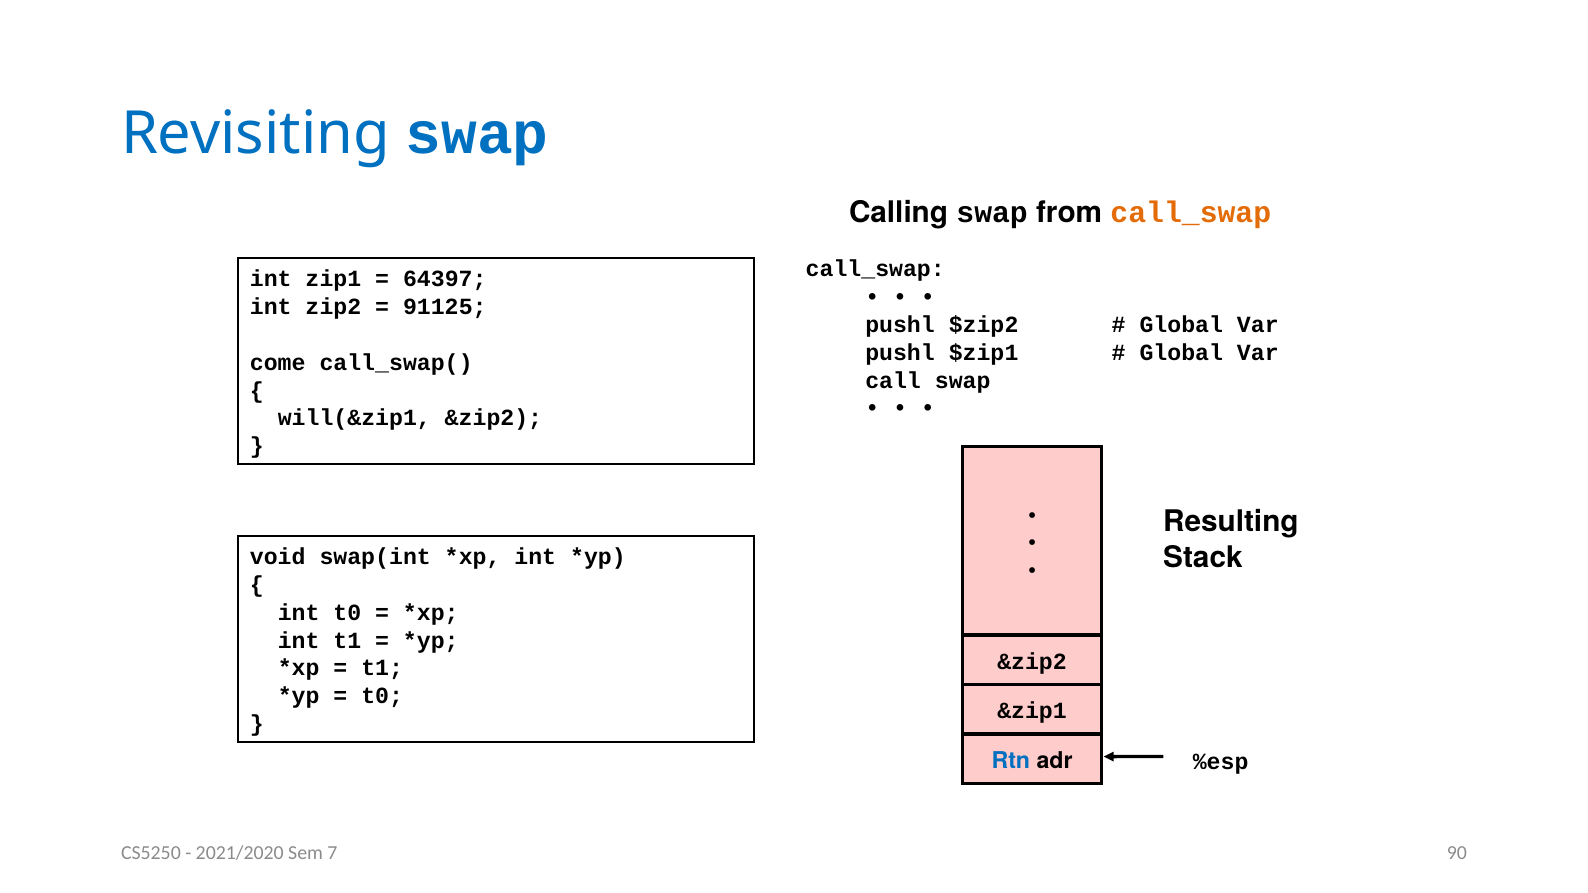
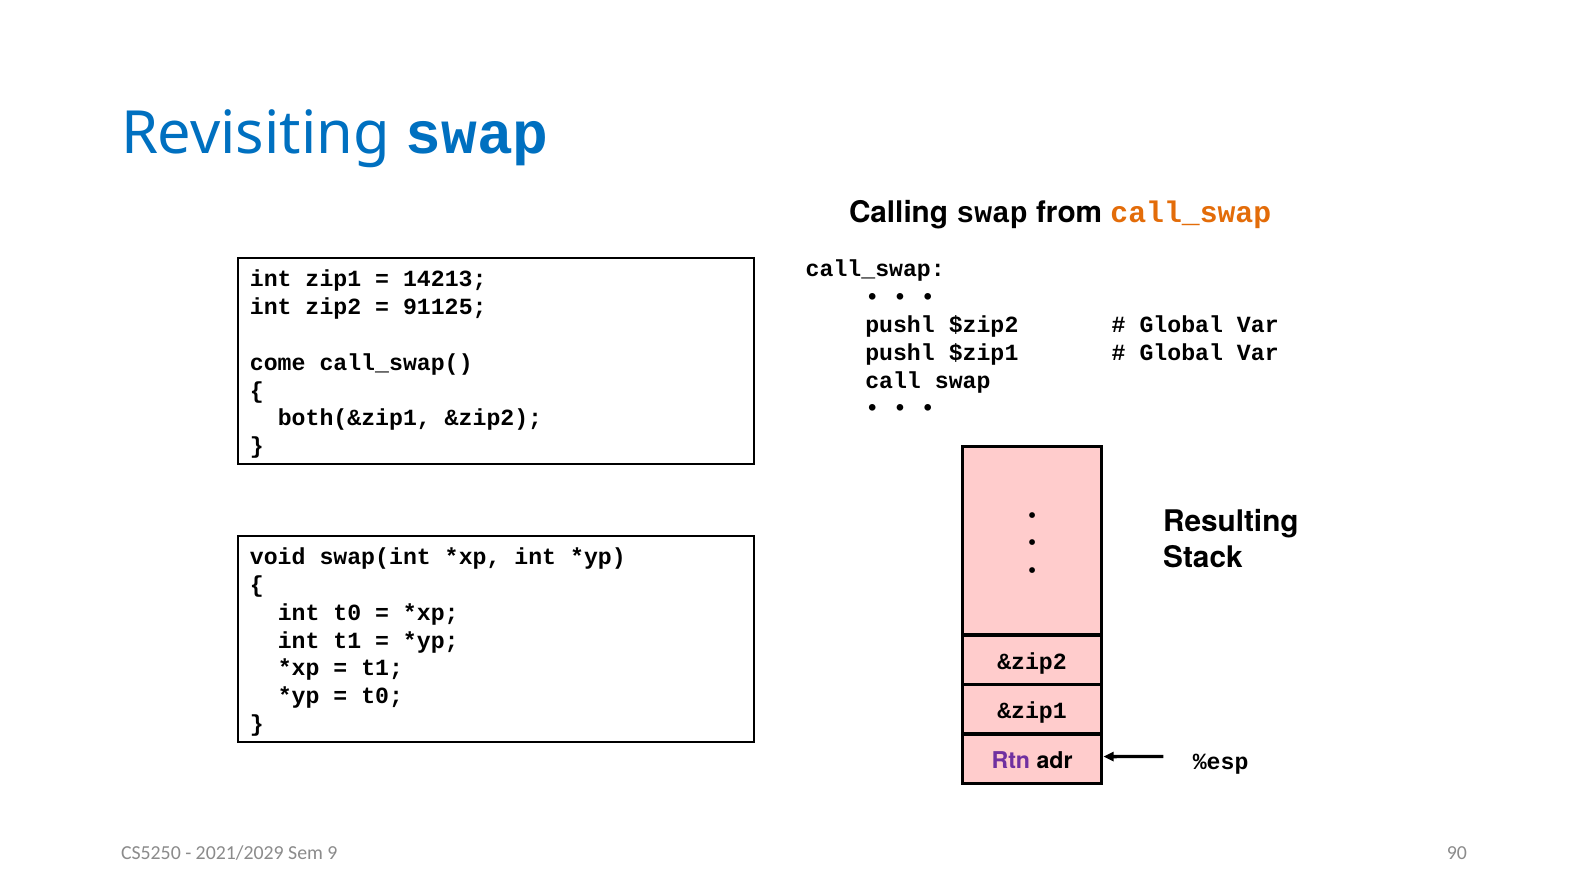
64397: 64397 -> 14213
will(&zip1: will(&zip1 -> both(&zip1
Rtn colour: blue -> purple
2021/2020: 2021/2020 -> 2021/2029
7: 7 -> 9
